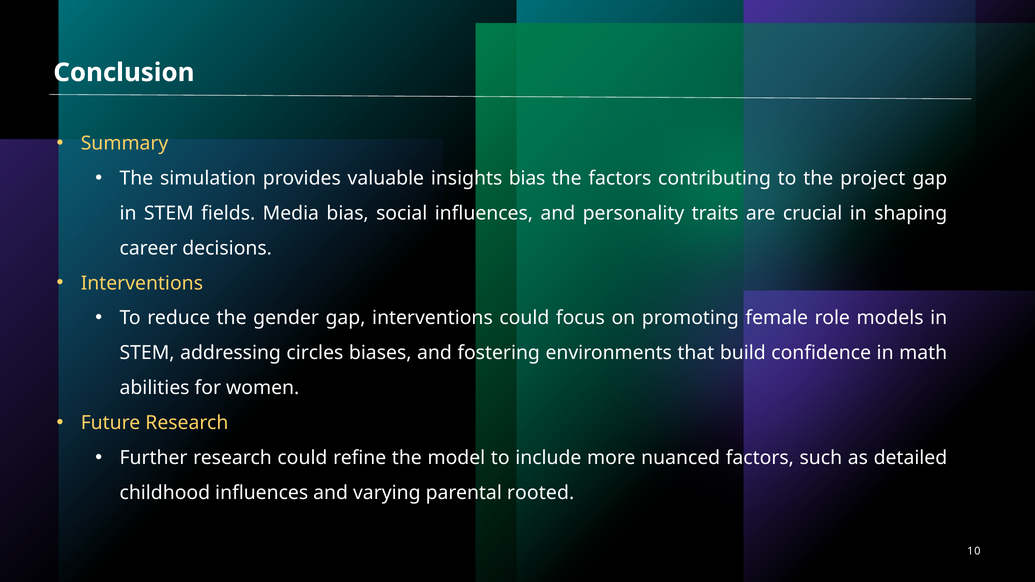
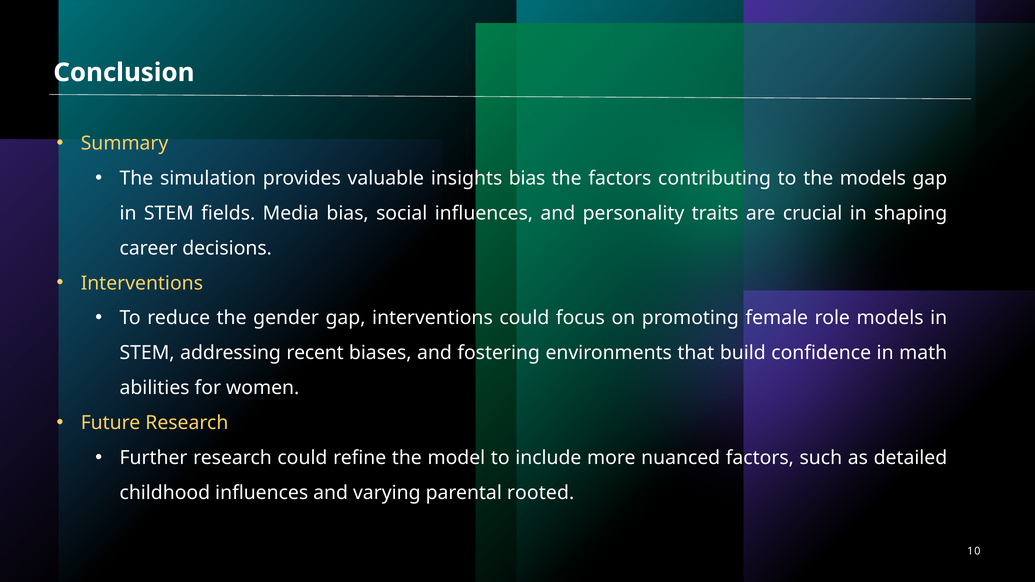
the project: project -> models
circles: circles -> recent
